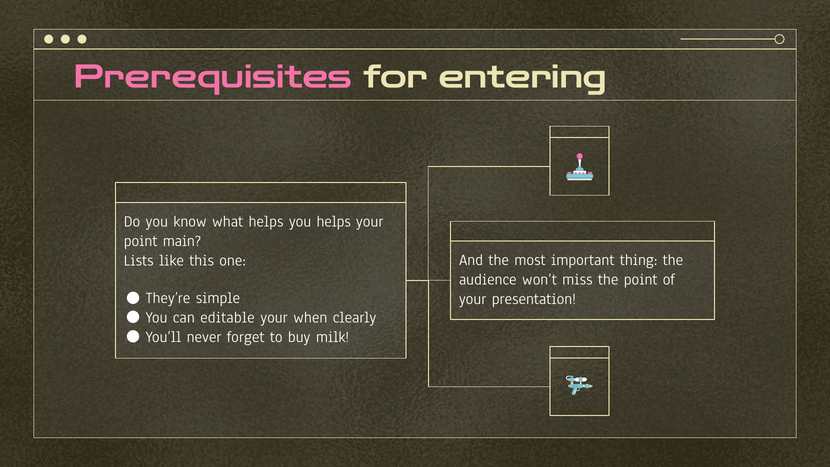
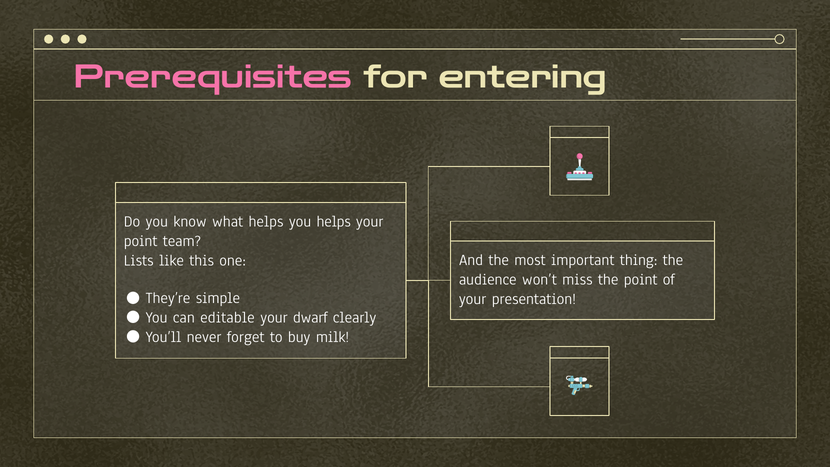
main: main -> team
when: when -> dwarf
